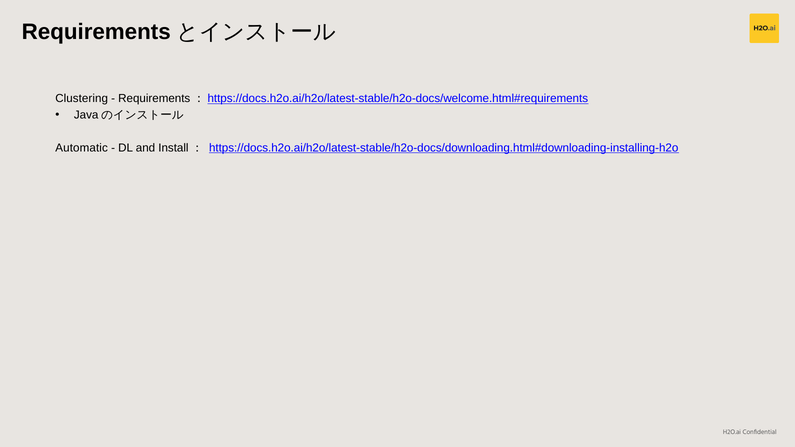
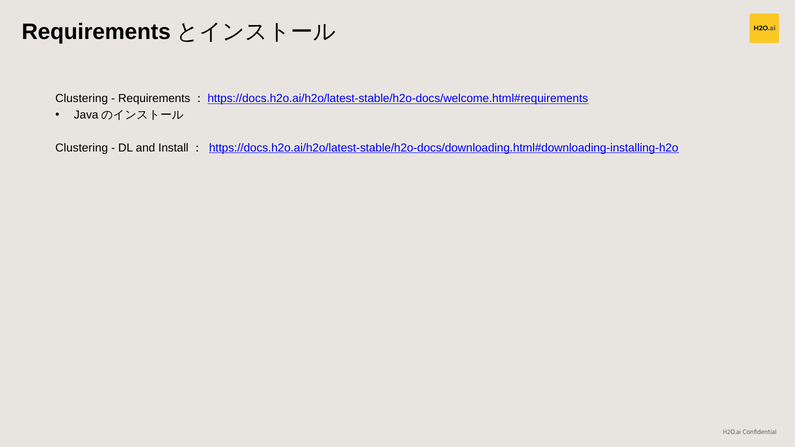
Automatic at (82, 148): Automatic -> Clustering
